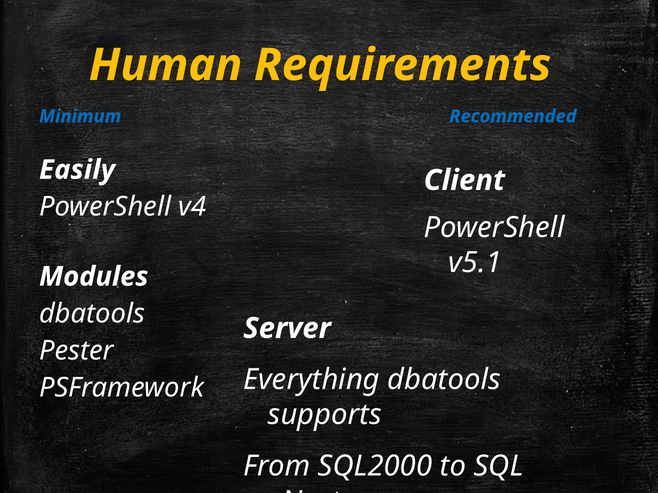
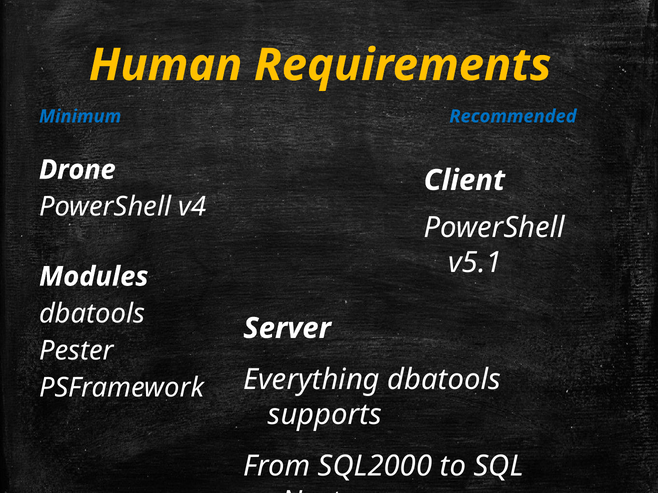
Easily: Easily -> Drone
